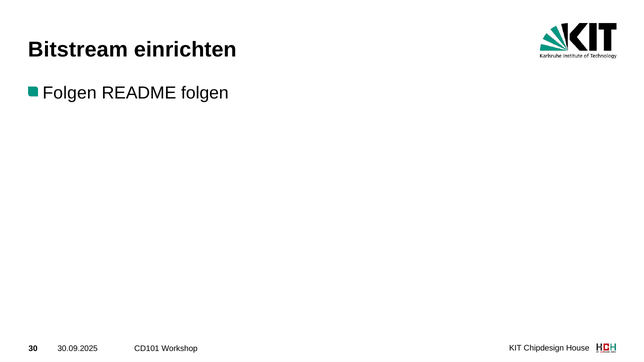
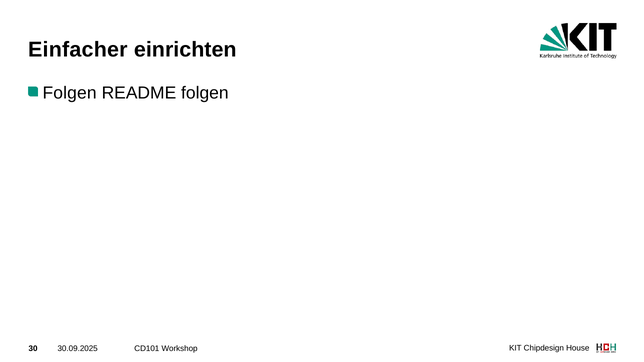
Bitstream: Bitstream -> Einfacher
